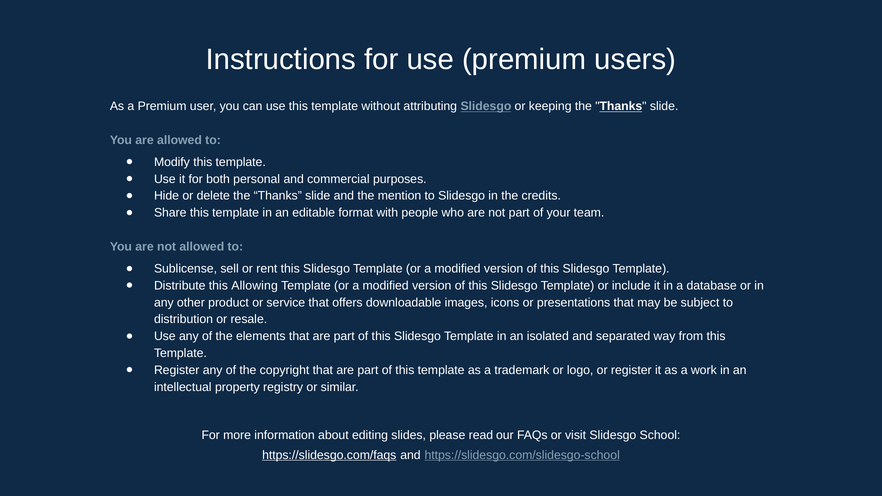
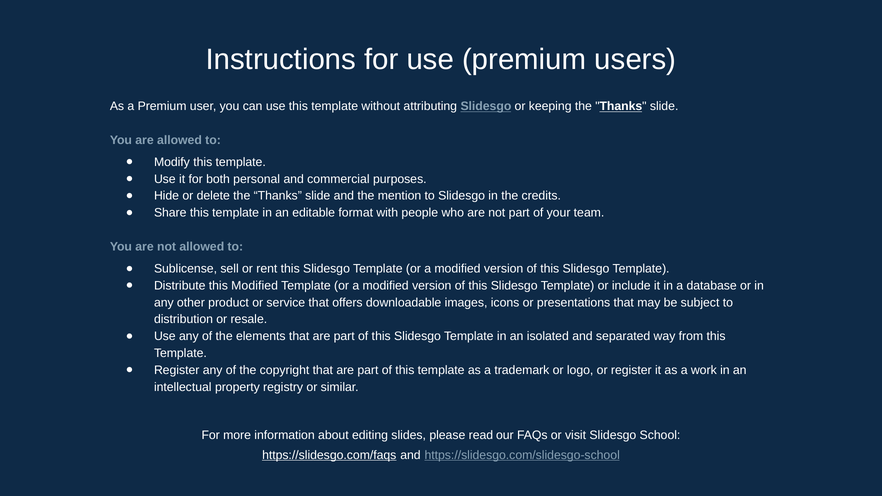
this Allowing: Allowing -> Modified
